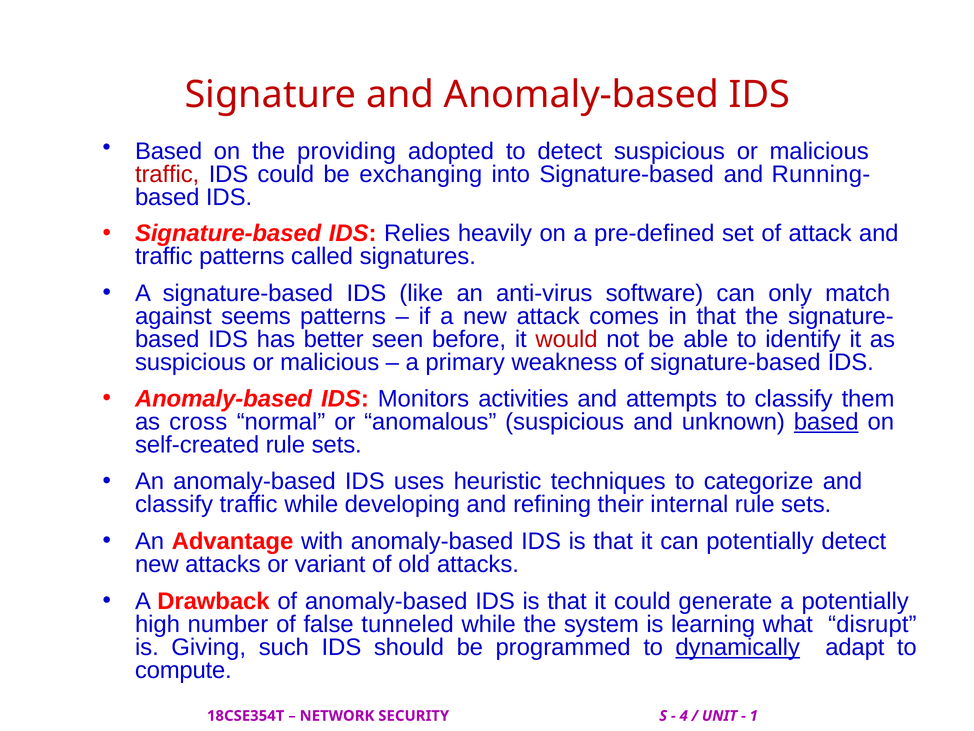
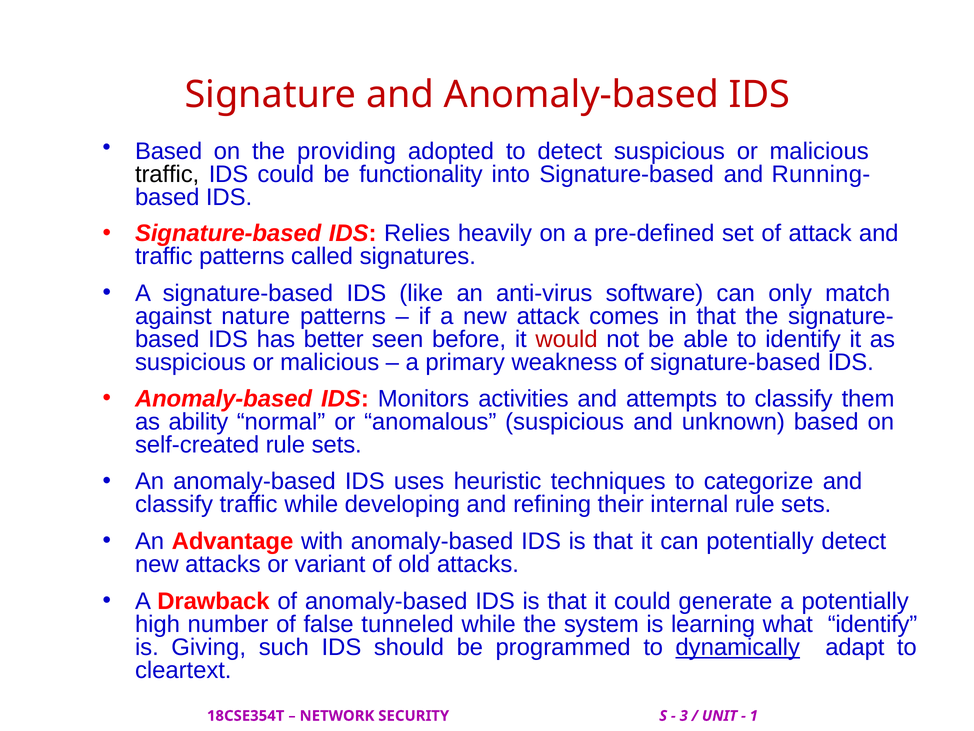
traffic at (167, 174) colour: red -> black
exchanging: exchanging -> functionality
seems: seems -> nature
cross: cross -> ability
based at (826, 421) underline: present -> none
what disrupt: disrupt -> identify
compute: compute -> cleartext
4: 4 -> 3
